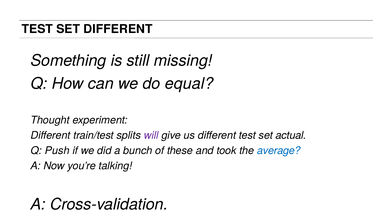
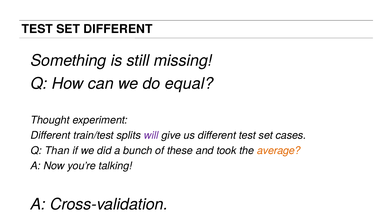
actual: actual -> cases
Push: Push -> Than
average colour: blue -> orange
